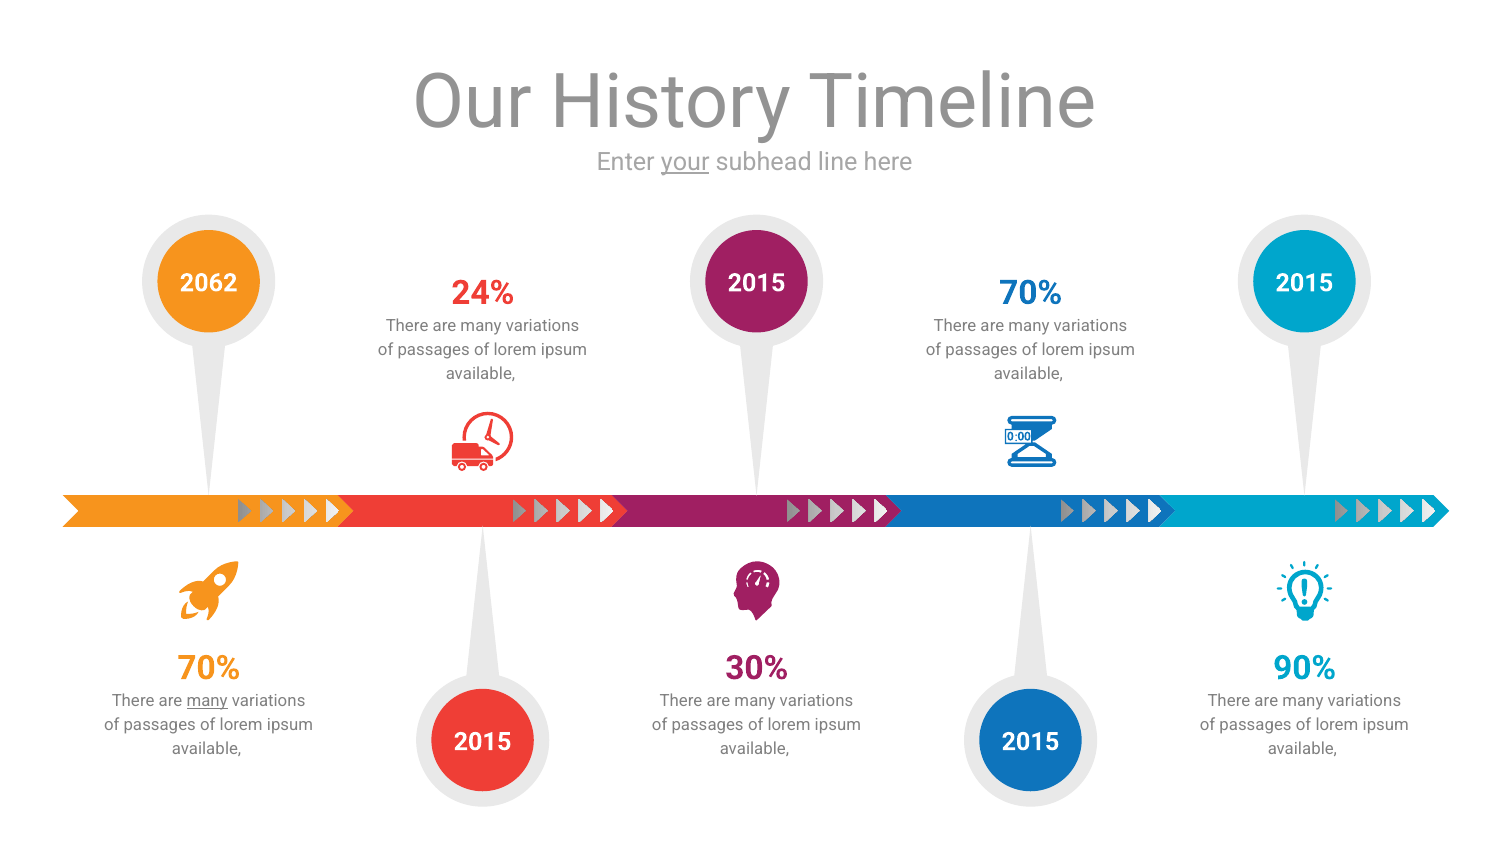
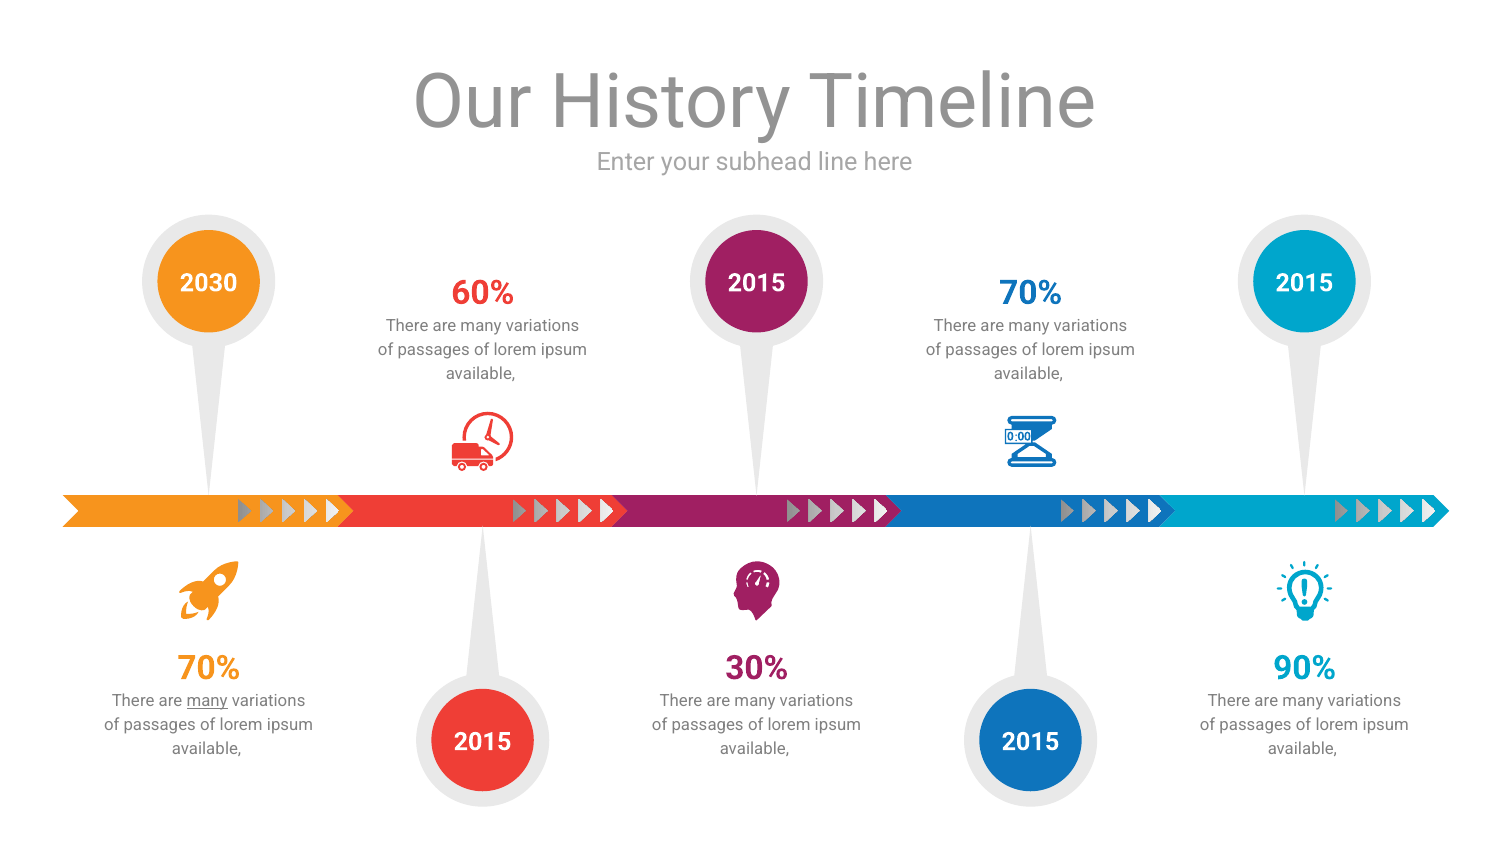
your underline: present -> none
2062: 2062 -> 2030
24%: 24% -> 60%
